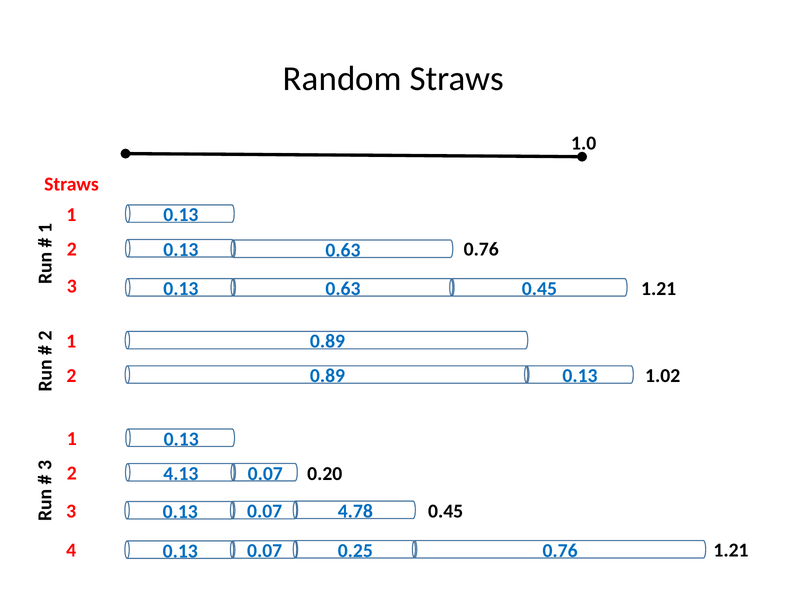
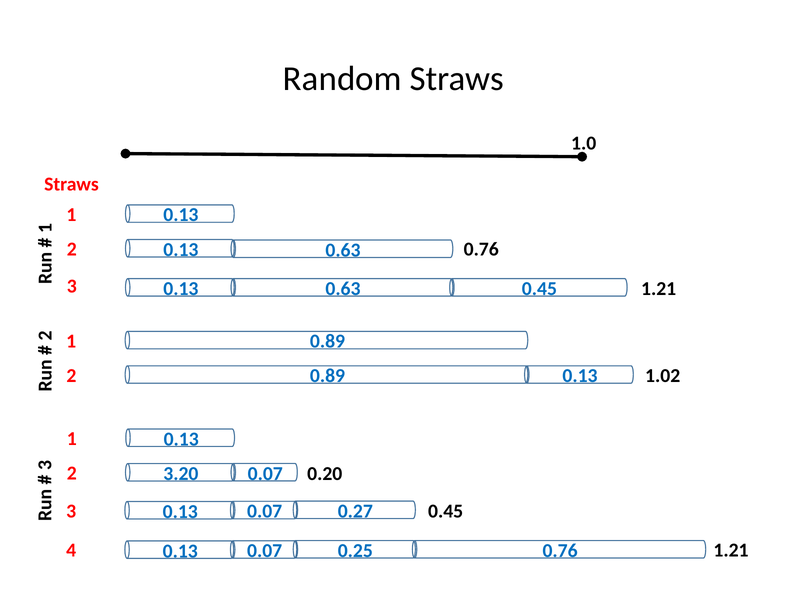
4.13: 4.13 -> 3.20
4.78: 4.78 -> 0.27
